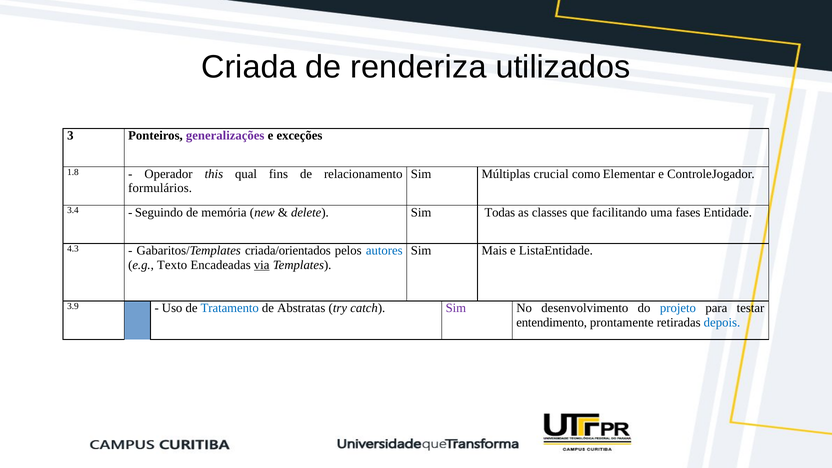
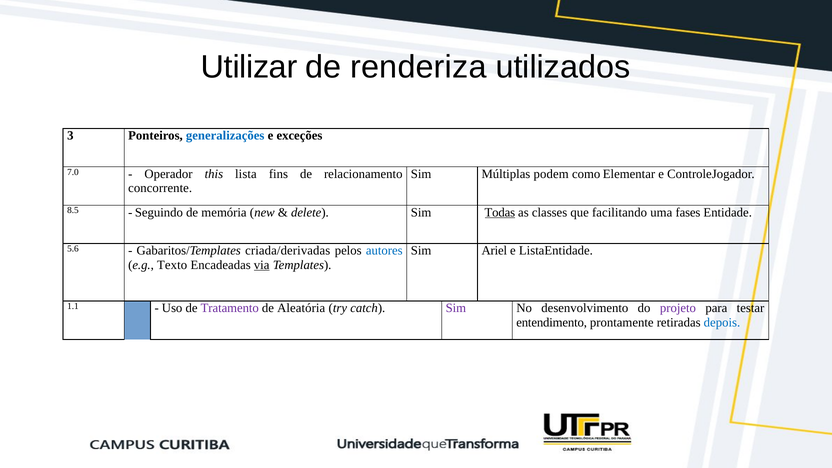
Criada: Criada -> Utilizar
generalizações colour: purple -> blue
1.8: 1.8 -> 7.0
qual: qual -> lista
crucial: crucial -> podem
formulários: formulários -> concorrente
3.4: 3.4 -> 8.5
Todas underline: none -> present
4.3: 4.3 -> 5.6
criada/orientados: criada/orientados -> criada/derivadas
Mais: Mais -> Ariel
3.9: 3.9 -> 1.1
Tratamento colour: blue -> purple
Abstratas: Abstratas -> Aleatória
projeto colour: blue -> purple
